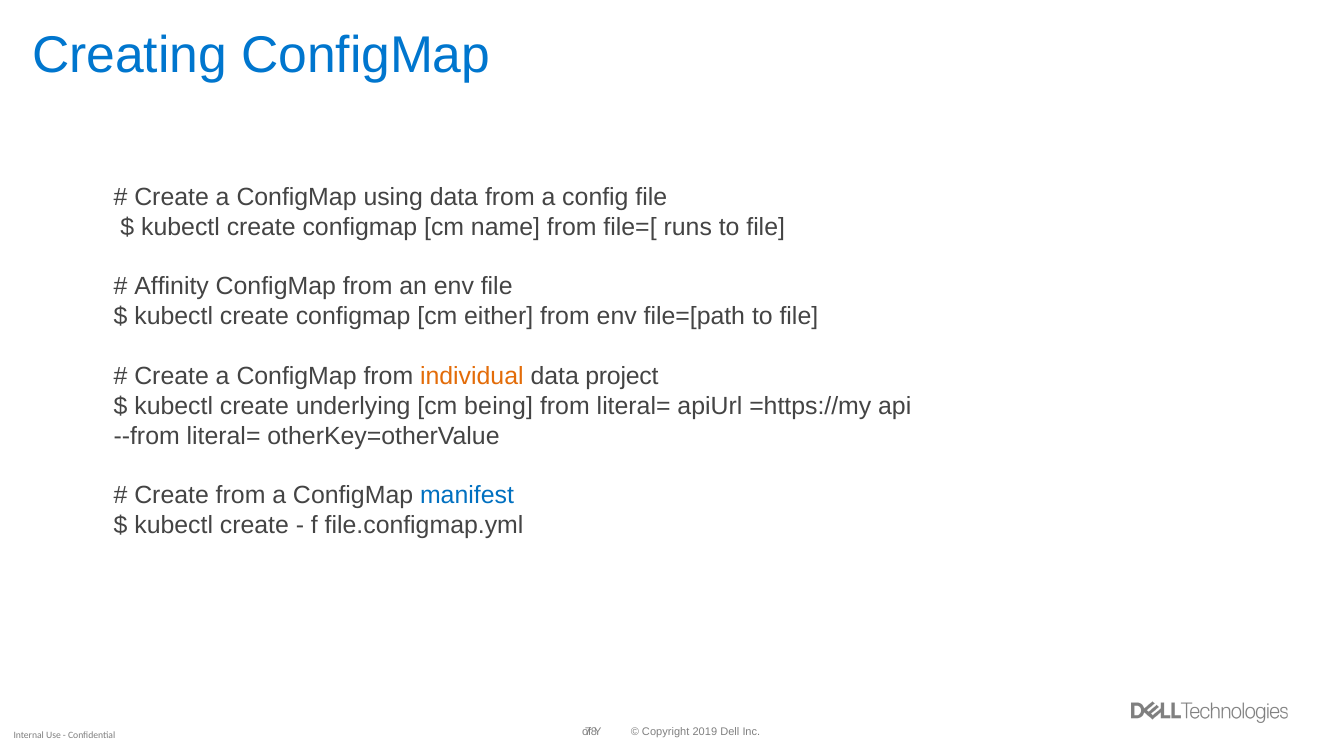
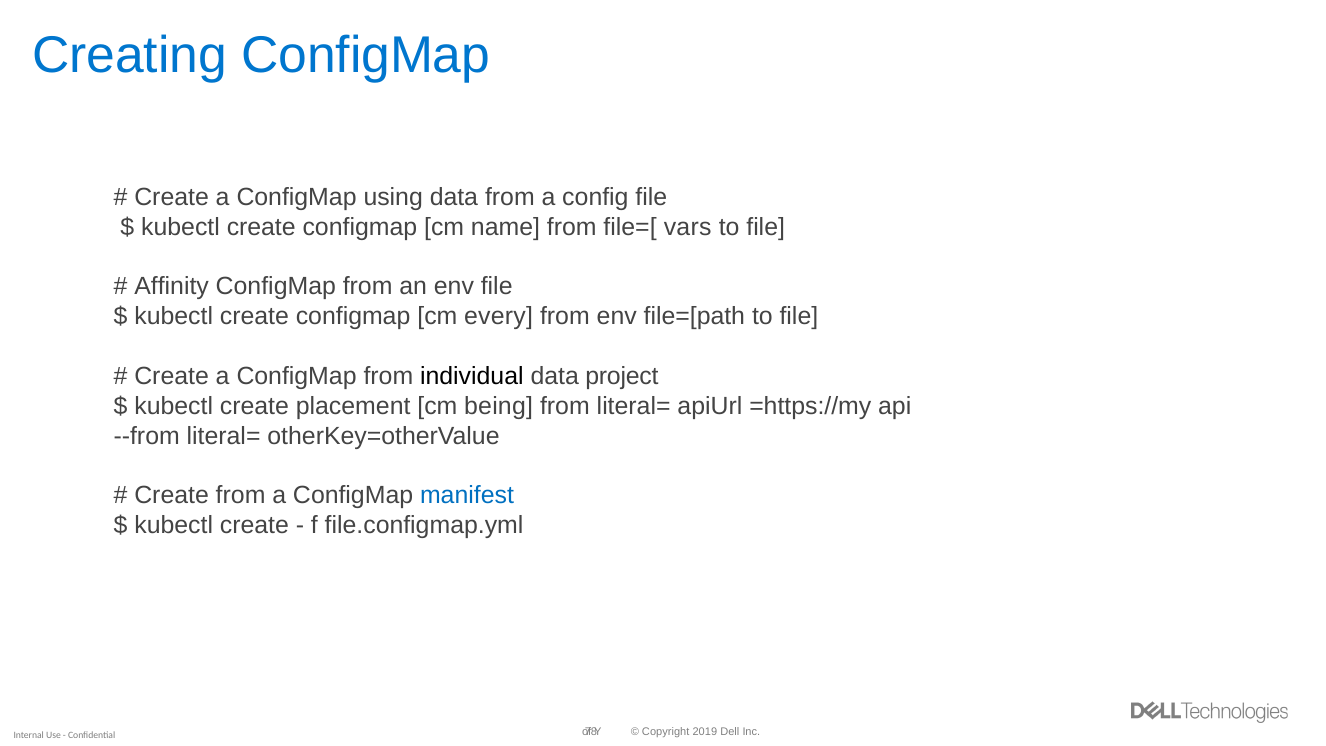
runs: runs -> vars
either: either -> every
individual colour: orange -> black
underlying: underlying -> placement
